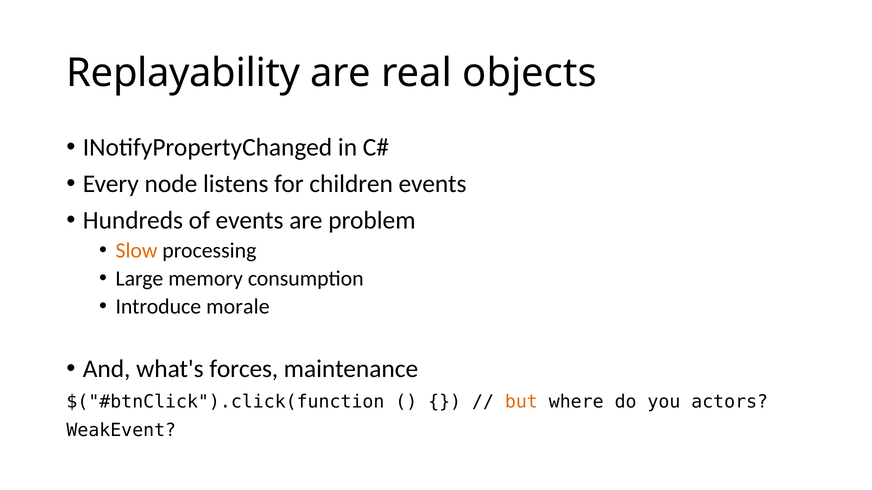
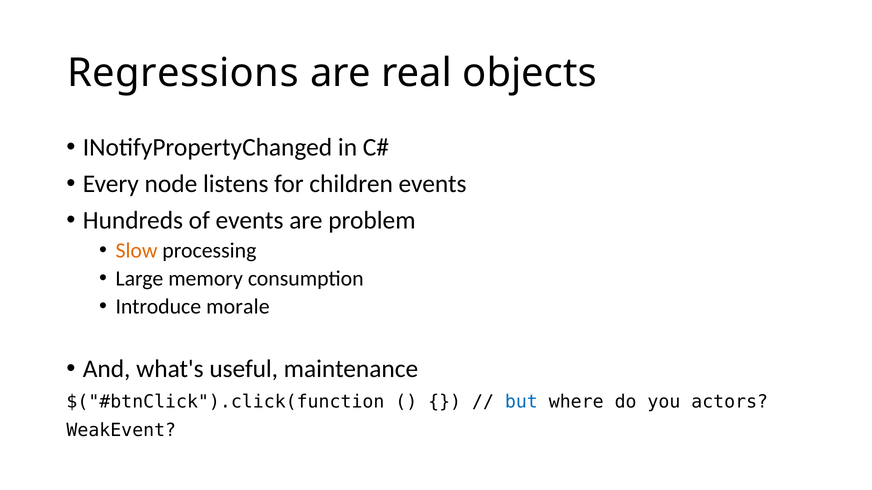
Replayability: Replayability -> Regressions
forces: forces -> useful
but colour: orange -> blue
